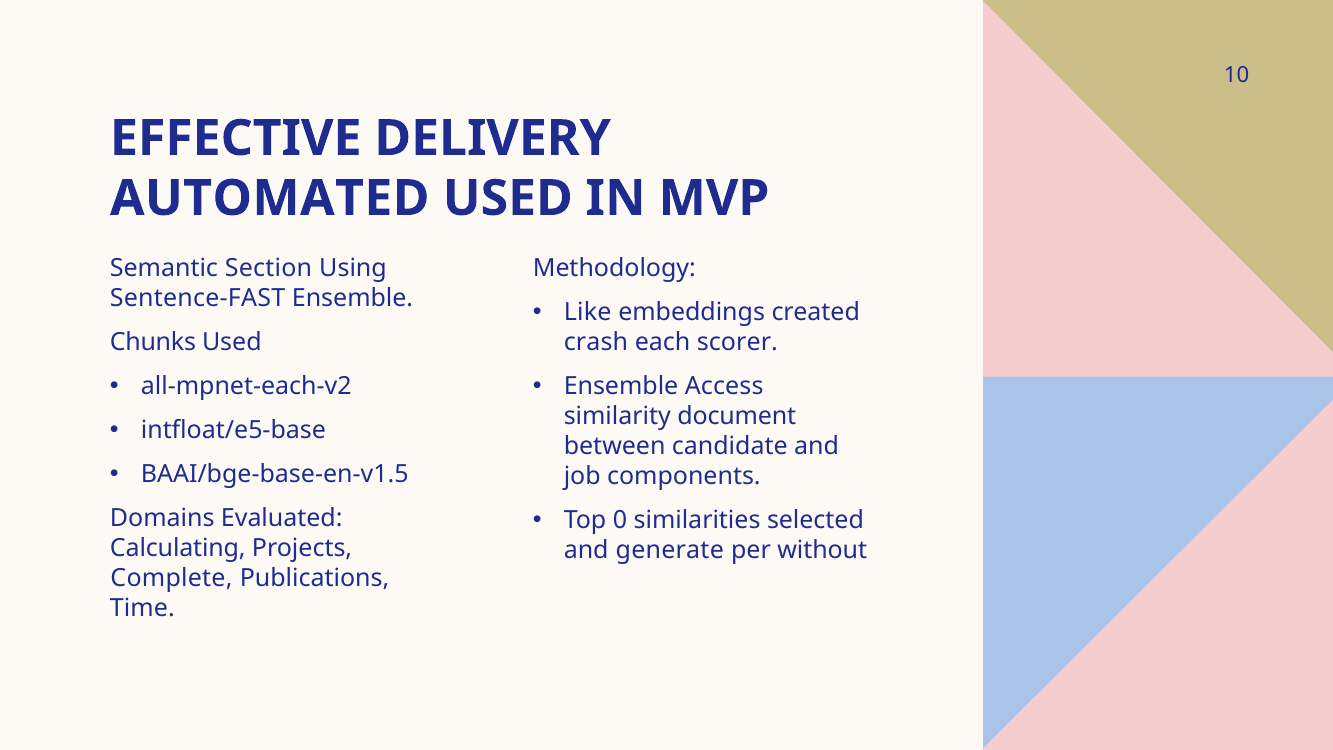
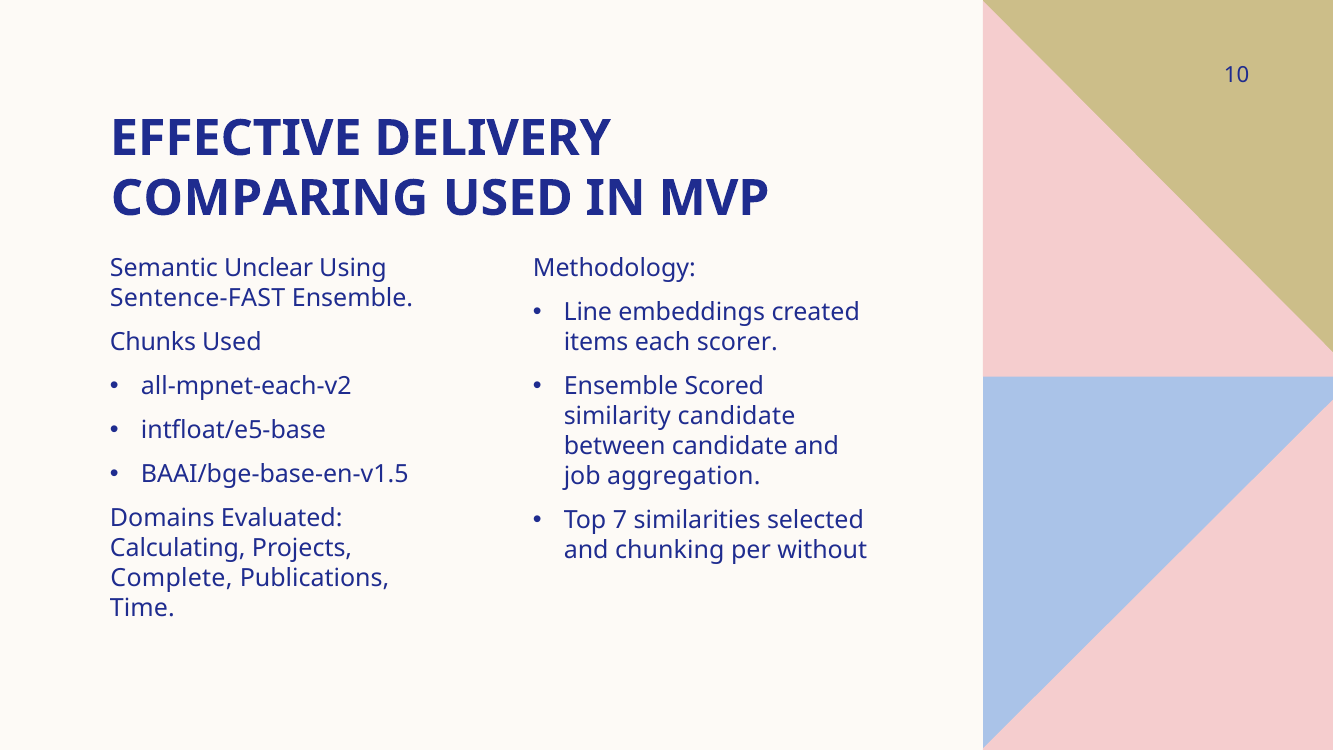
AUTOMATED: AUTOMATED -> COMPARING
Section: Section -> Unclear
Like: Like -> Line
crash: crash -> items
Access: Access -> Scored
similarity document: document -> candidate
components: components -> aggregation
0: 0 -> 7
generate: generate -> chunking
